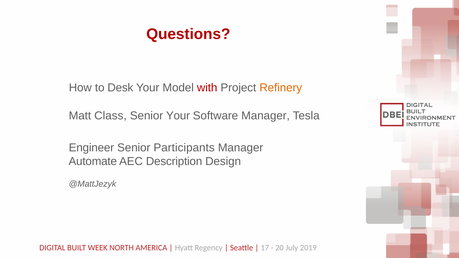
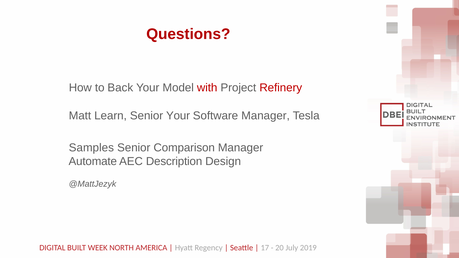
Desk: Desk -> Back
Refinery colour: orange -> red
Class: Class -> Learn
Engineer: Engineer -> Samples
Participants: Participants -> Comparison
